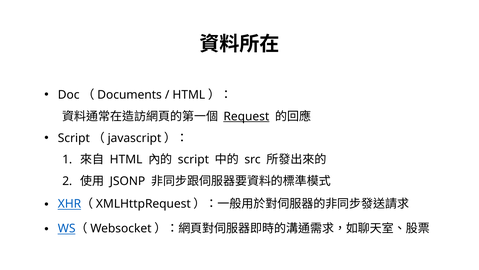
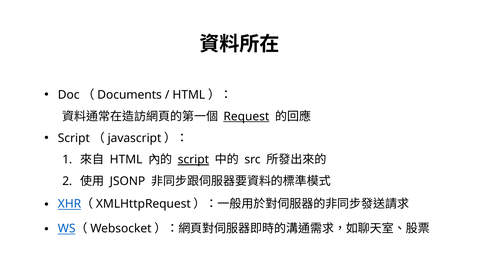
script at (193, 159) underline: none -> present
